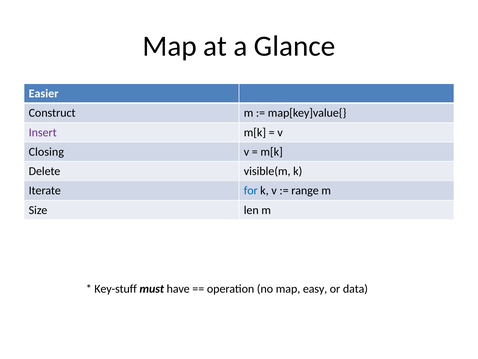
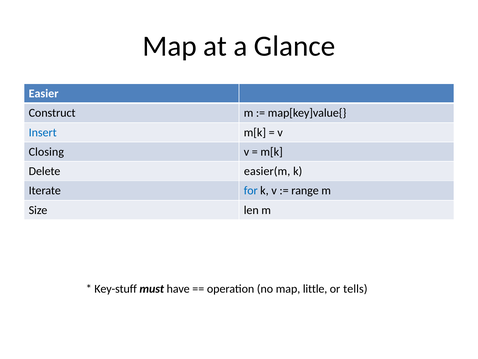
Insert colour: purple -> blue
visible(m: visible(m -> easier(m
easy: easy -> little
data: data -> tells
